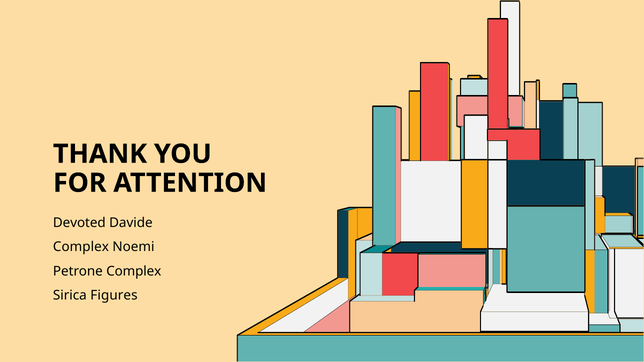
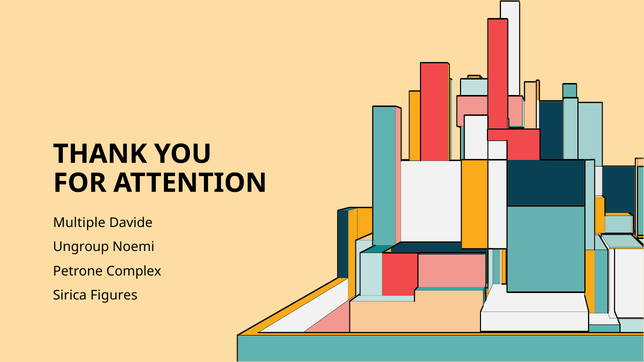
Devoted: Devoted -> Multiple
Complex at (81, 247): Complex -> Ungroup
